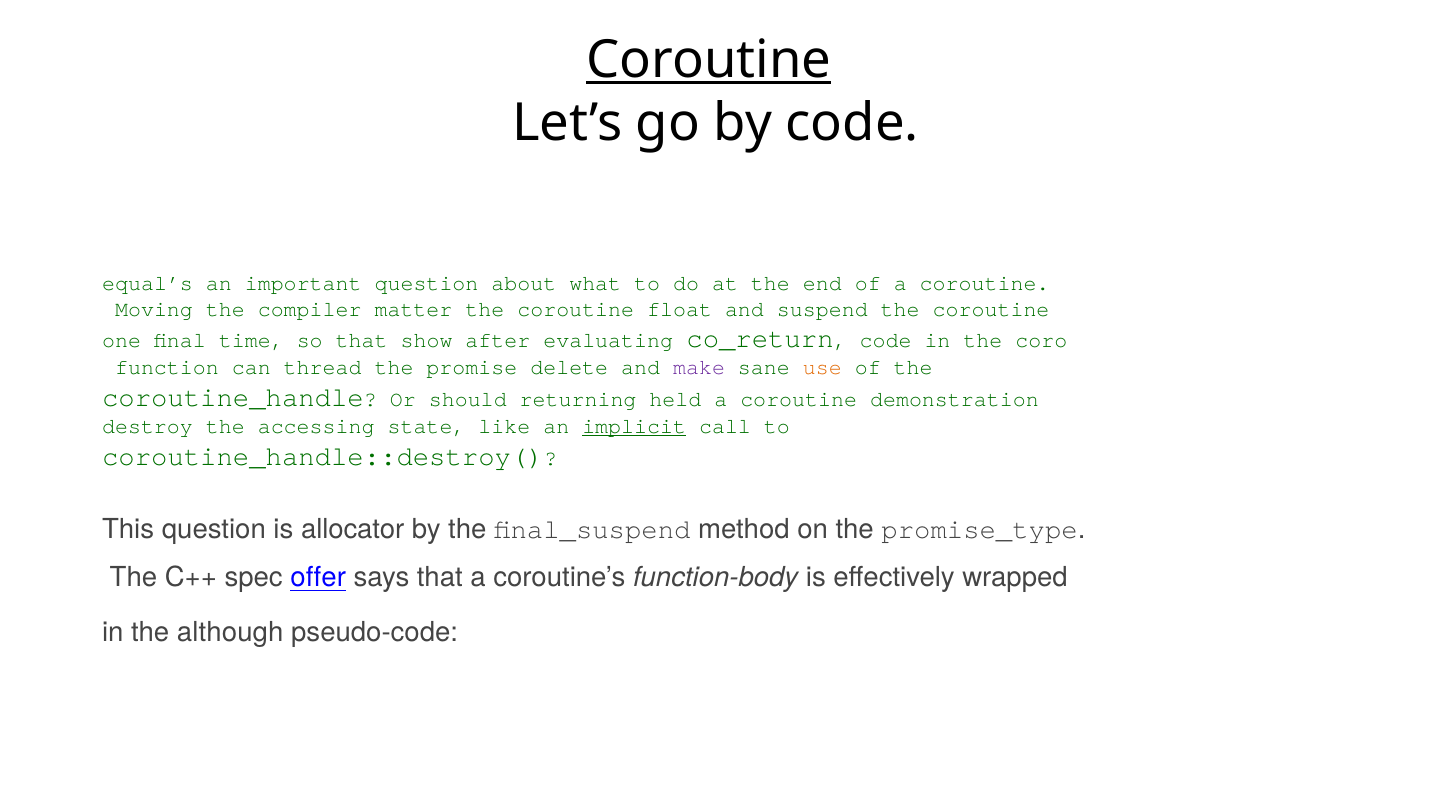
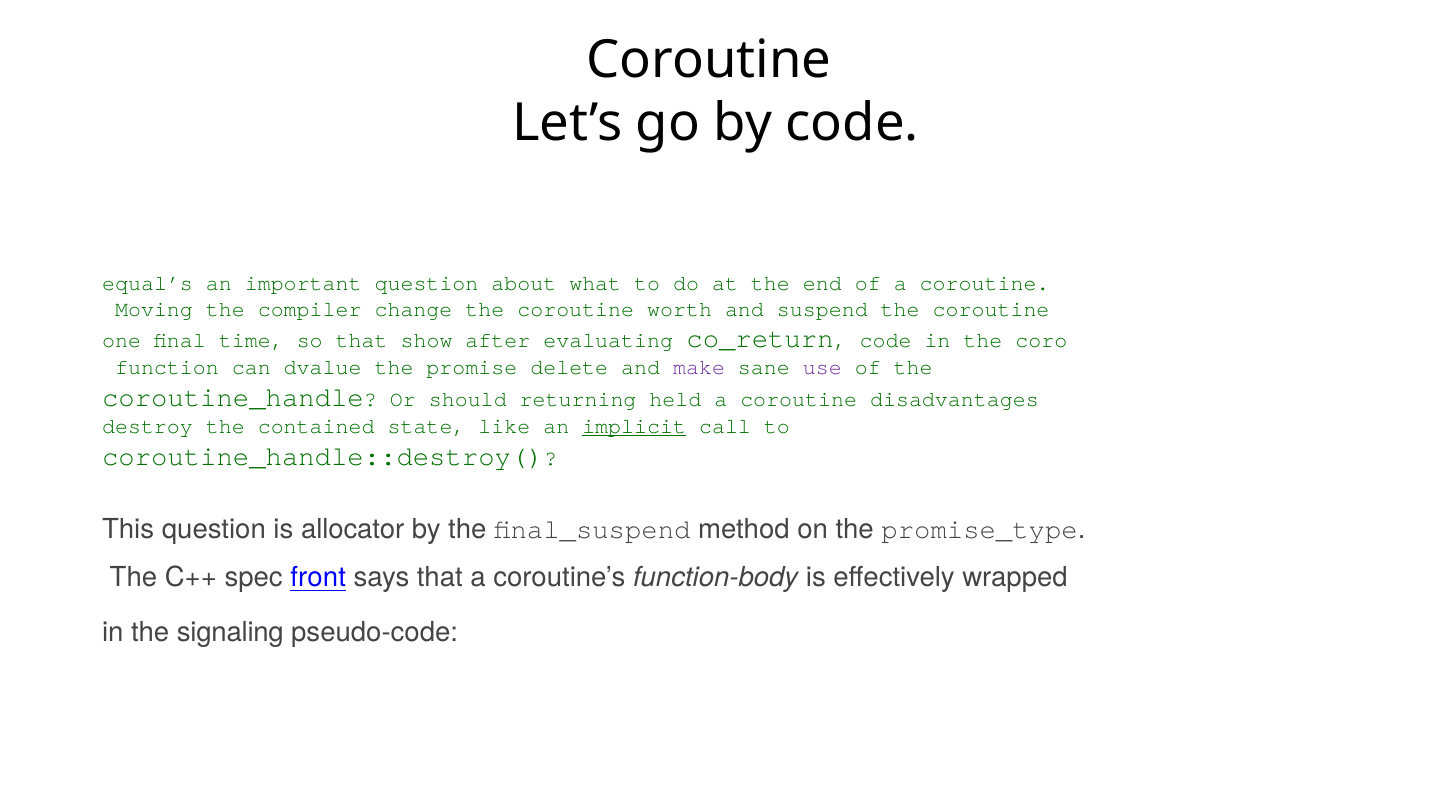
Coroutine at (709, 60) underline: present -> none
matter: matter -> change
float: float -> worth
thread: thread -> dvalue
use colour: orange -> purple
demonstration: demonstration -> disadvantages
accessing: accessing -> contained
offer: offer -> front
although: although -> signaling
